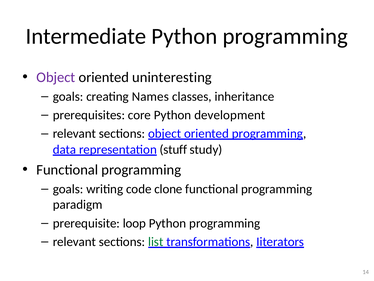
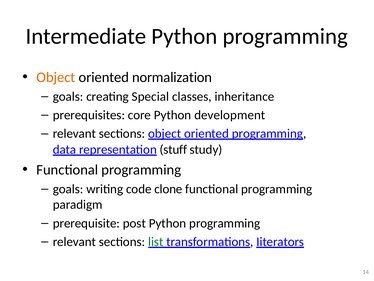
Object at (56, 77) colour: purple -> orange
uninteresting: uninteresting -> normalization
Names: Names -> Special
loop: loop -> post
